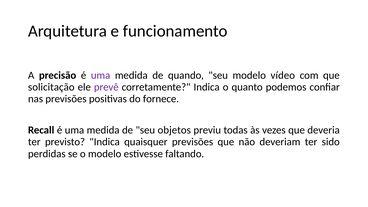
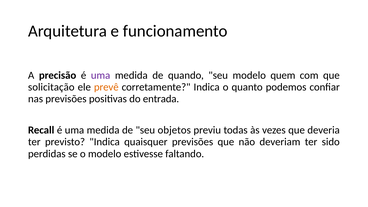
vídeo: vídeo -> quem
prevê colour: purple -> orange
fornece: fornece -> entrada
